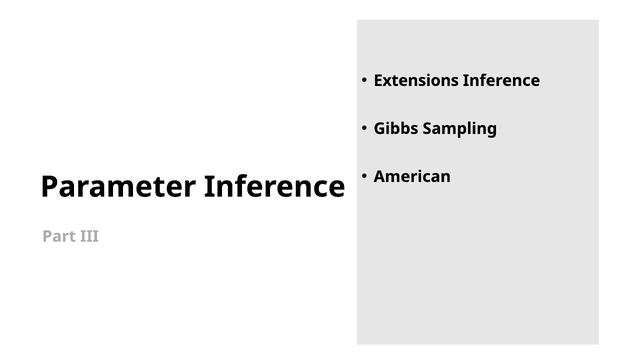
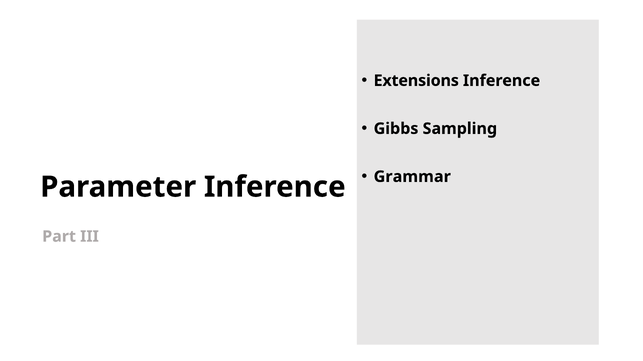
American: American -> Grammar
